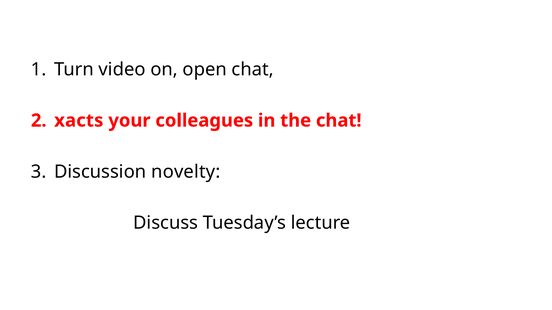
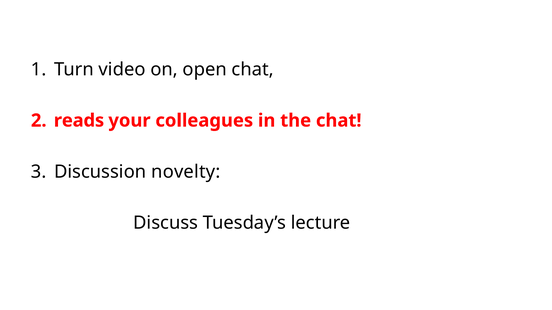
xacts: xacts -> reads
